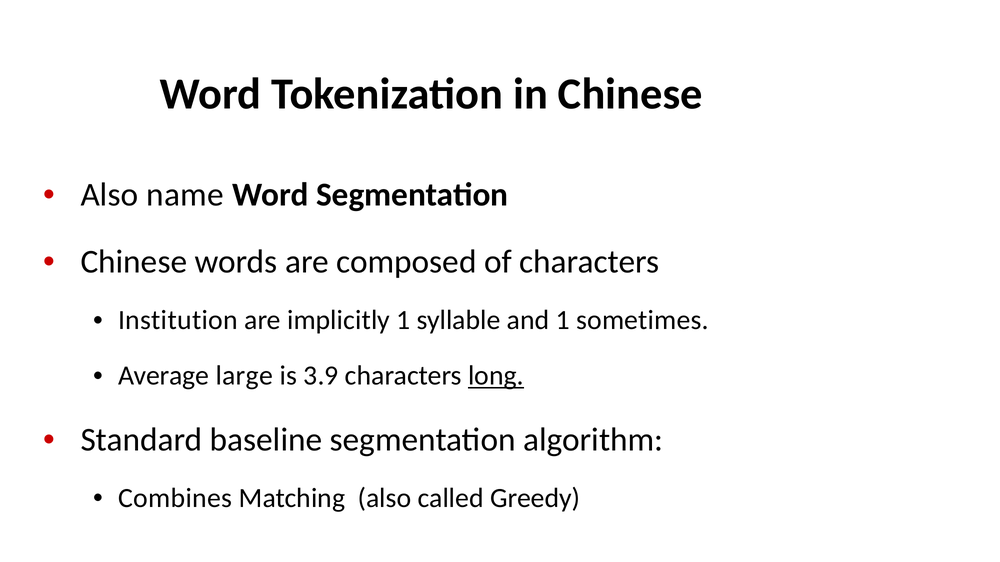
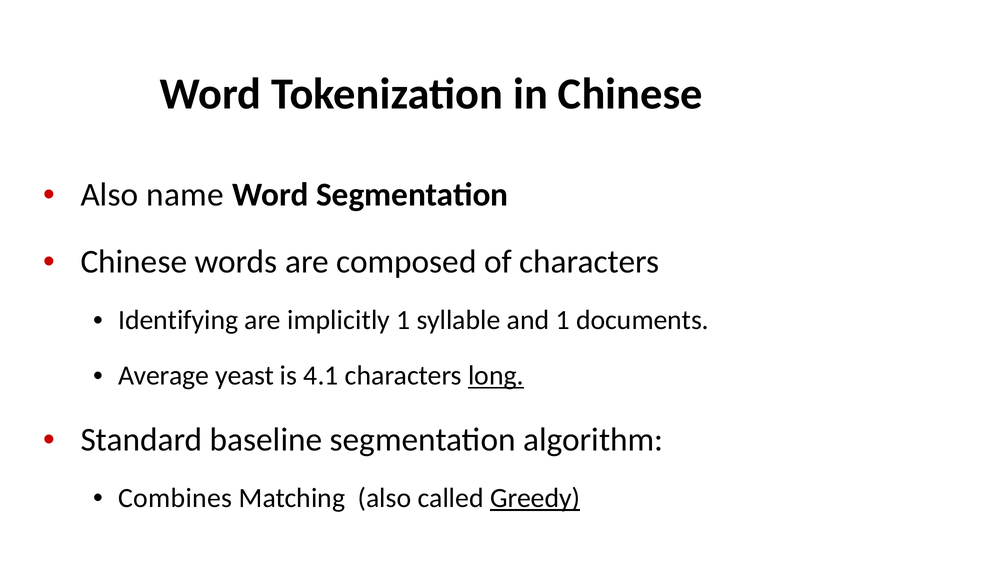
Institution: Institution -> Identifying
sometimes: sometimes -> documents
large: large -> yeast
3.9: 3.9 -> 4.1
Greedy underline: none -> present
